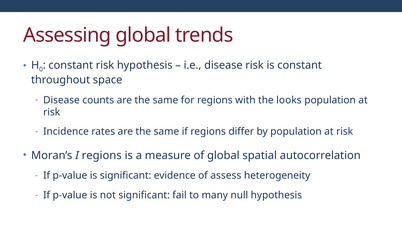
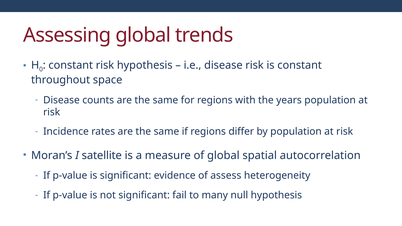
looks: looks -> years
I regions: regions -> satellite
